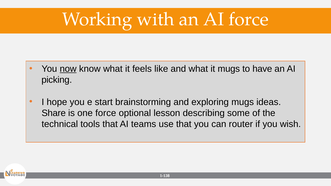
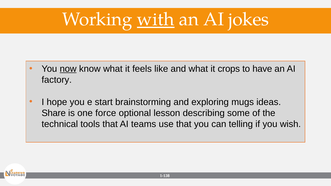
with underline: none -> present
AI force: force -> jokes
it mugs: mugs -> crops
picking: picking -> factory
router: router -> telling
